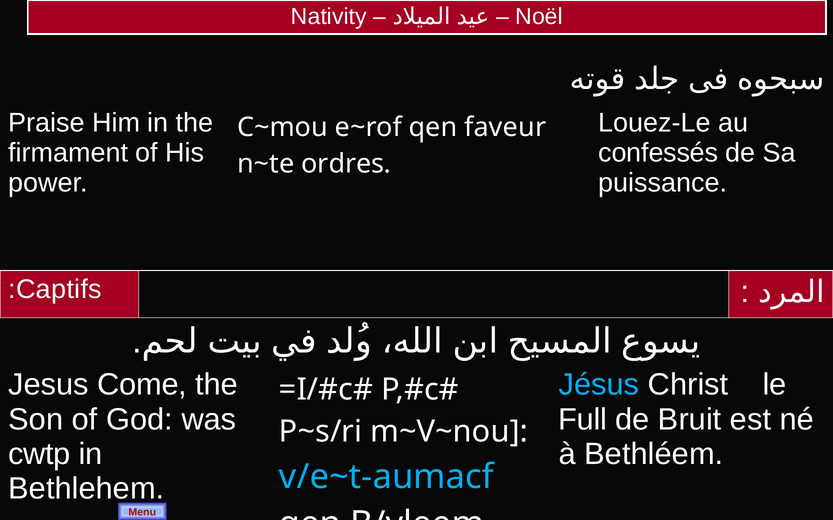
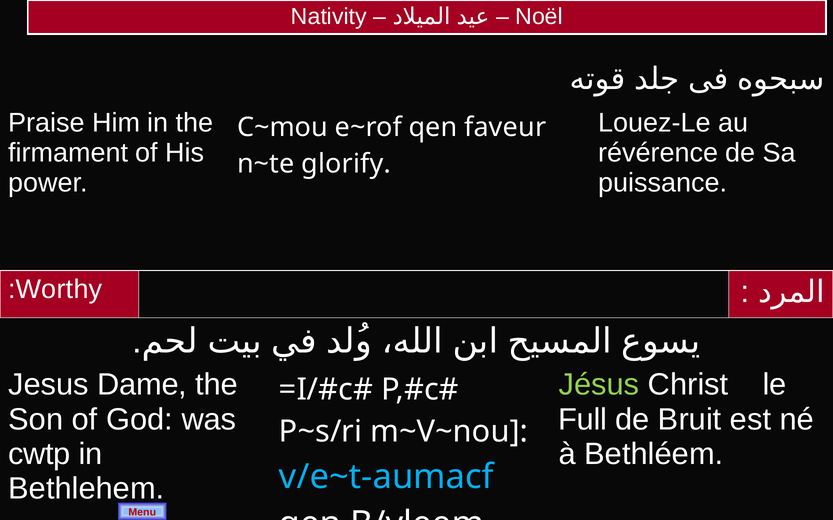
confessés: confessés -> révérence
ordres: ordres -> glorify
Captifs: Captifs -> Worthy
Come: Come -> Dame
Jésus colour: light blue -> light green
